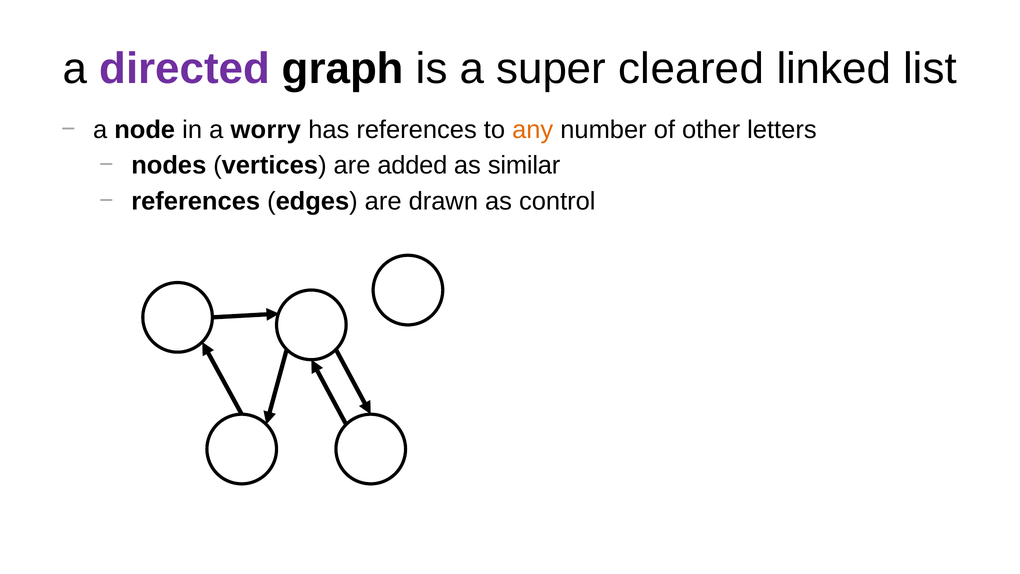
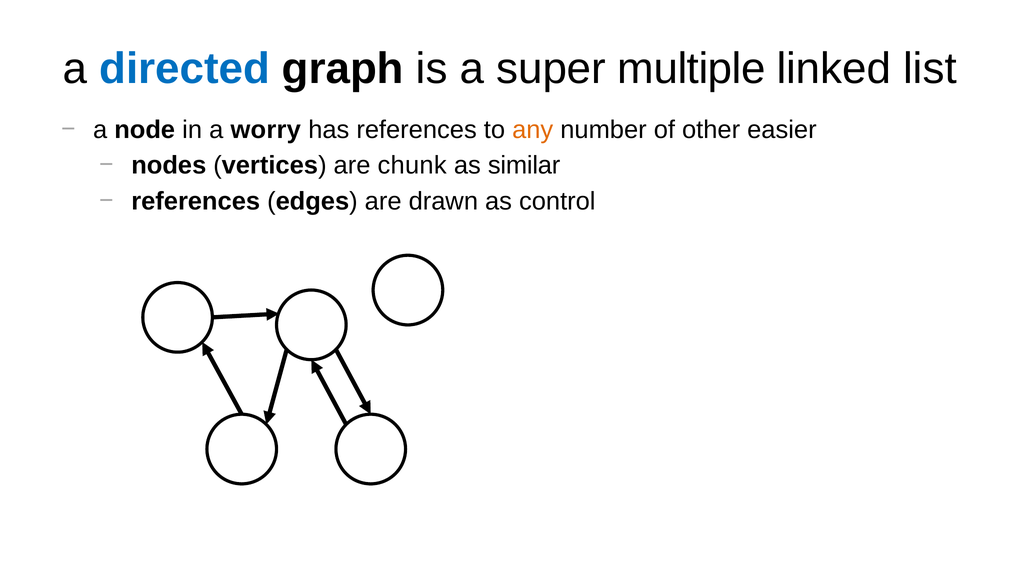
directed colour: purple -> blue
cleared: cleared -> multiple
letters: letters -> easier
added: added -> chunk
